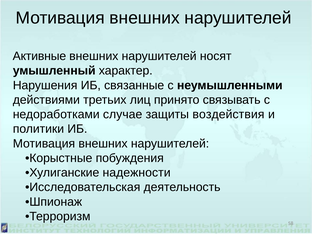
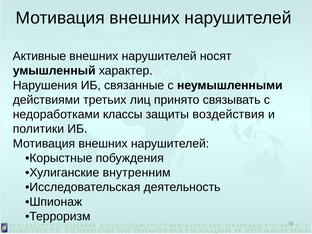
случае: случае -> классы
надежности: надежности -> внутренним
